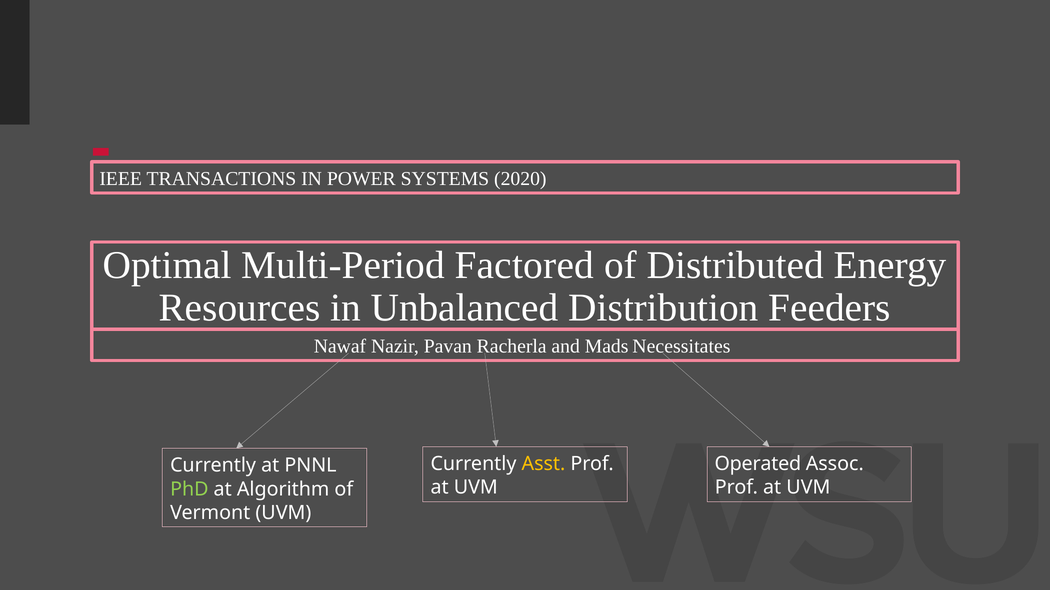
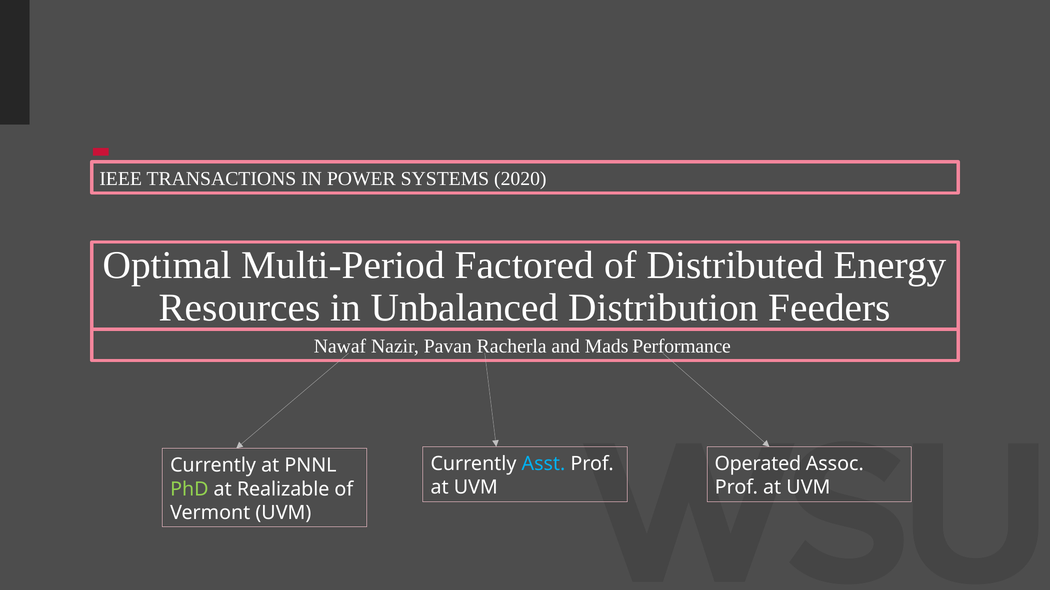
Necessitates: Necessitates -> Performance
Asst colour: yellow -> light blue
Algorithm: Algorithm -> Realizable
